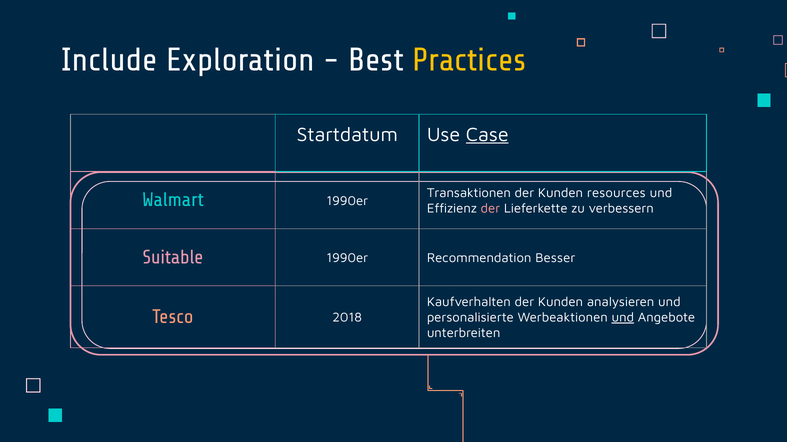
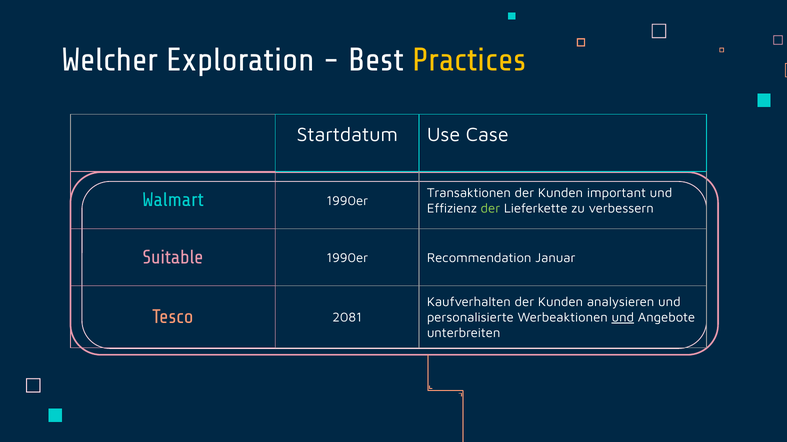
Include: Include -> Welcher
Case underline: present -> none
resources: resources -> important
der at (490, 209) colour: pink -> light green
Besser: Besser -> Januar
2018: 2018 -> 2081
